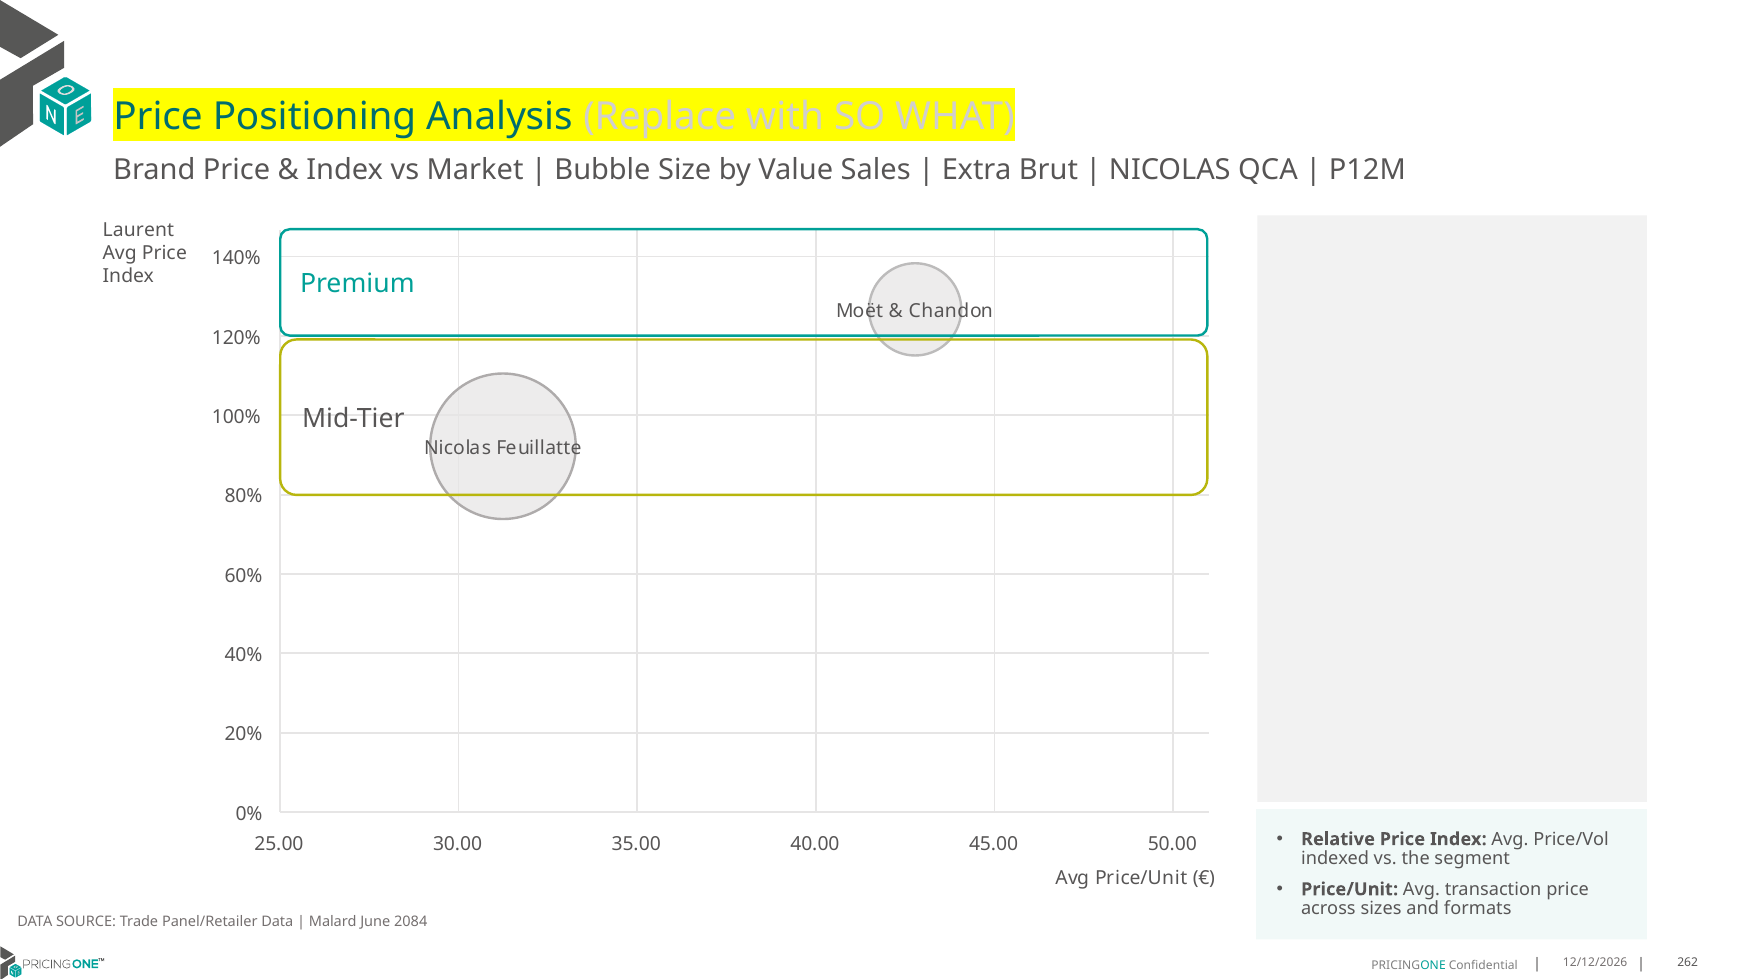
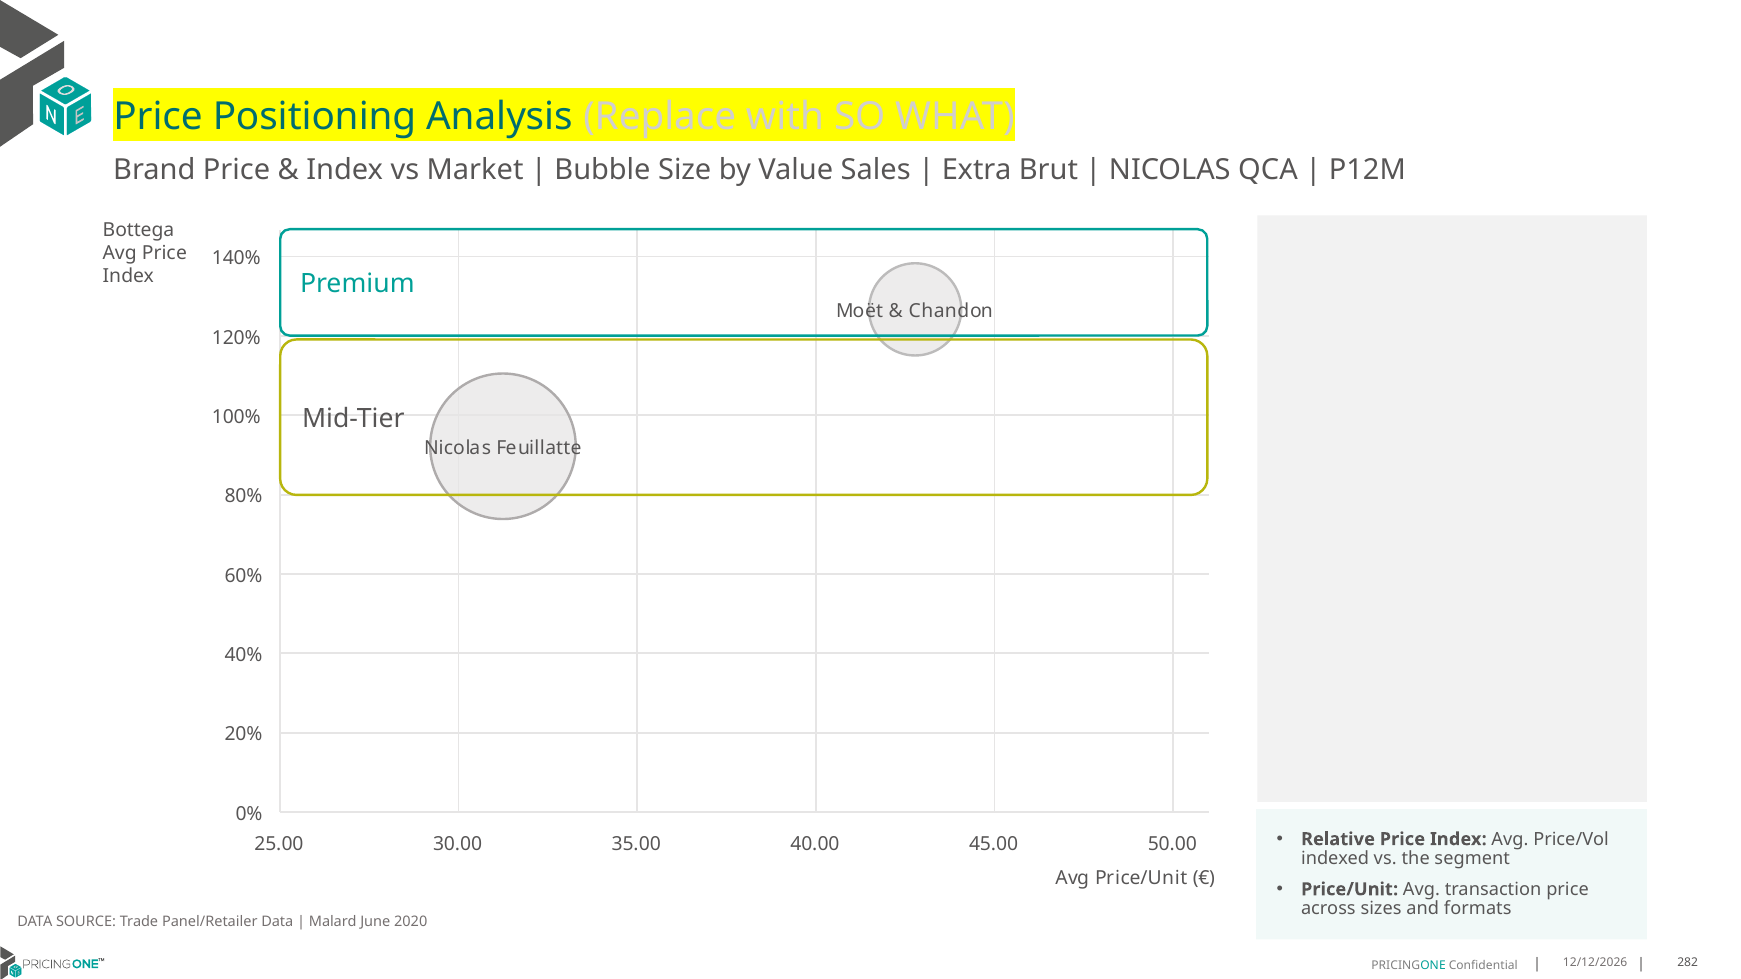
Laurent: Laurent -> Bottega
2084: 2084 -> 2020
262: 262 -> 282
